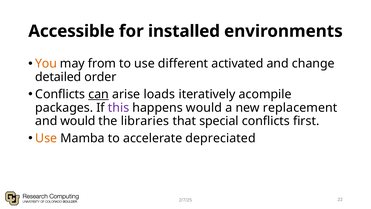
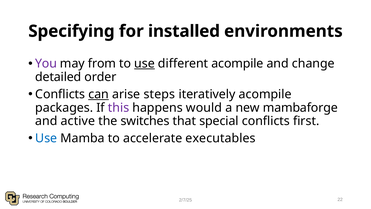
Accessible: Accessible -> Specifying
You colour: orange -> purple
use at (145, 64) underline: none -> present
different activated: activated -> acompile
loads: loads -> steps
replacement: replacement -> mambaforge
and would: would -> active
libraries: libraries -> switches
Use at (46, 138) colour: orange -> blue
depreciated: depreciated -> executables
